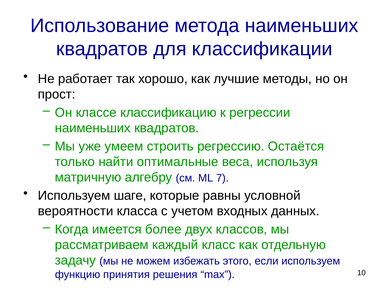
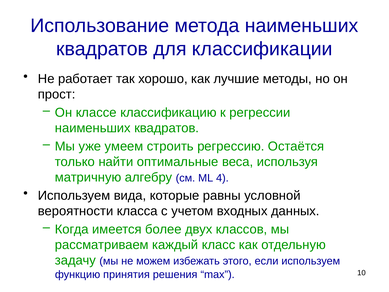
7: 7 -> 4
шаге: шаге -> вида
